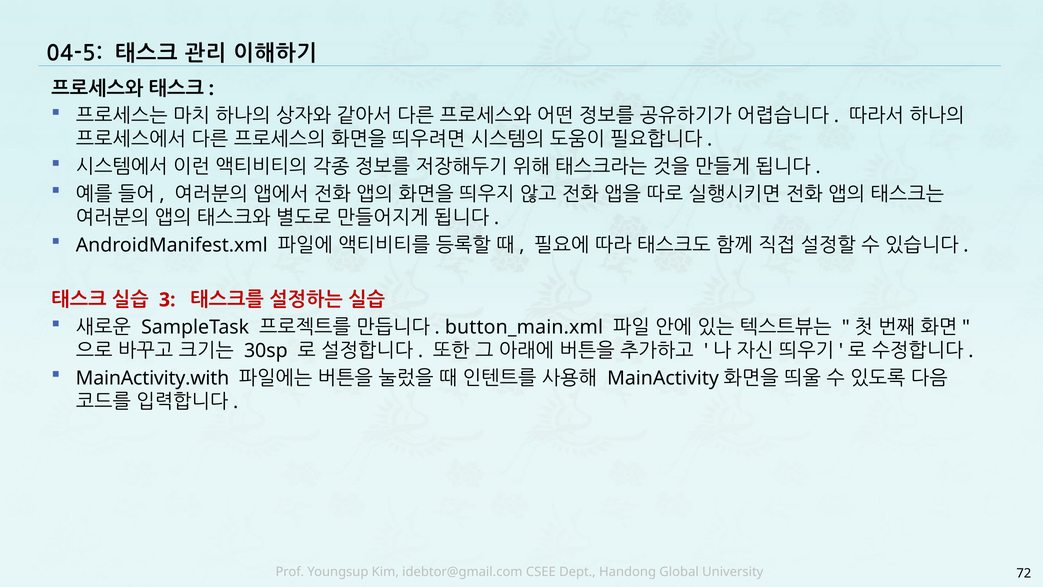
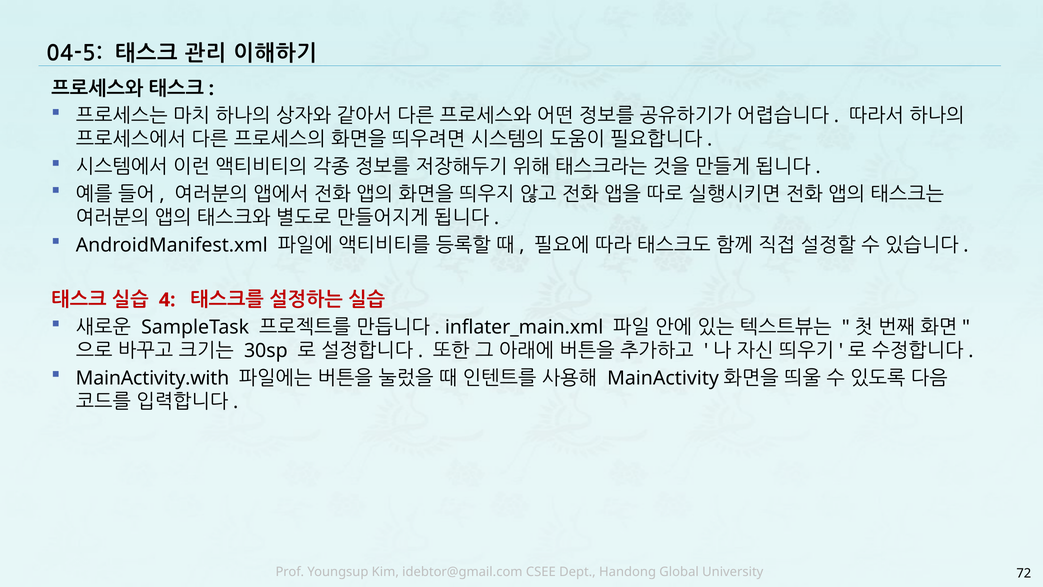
3: 3 -> 4
button_main.xml: button_main.xml -> inflater_main.xml
